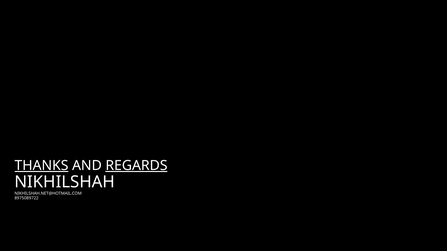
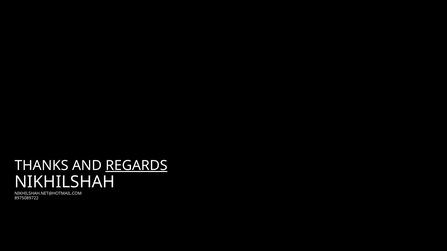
THANKS underline: present -> none
